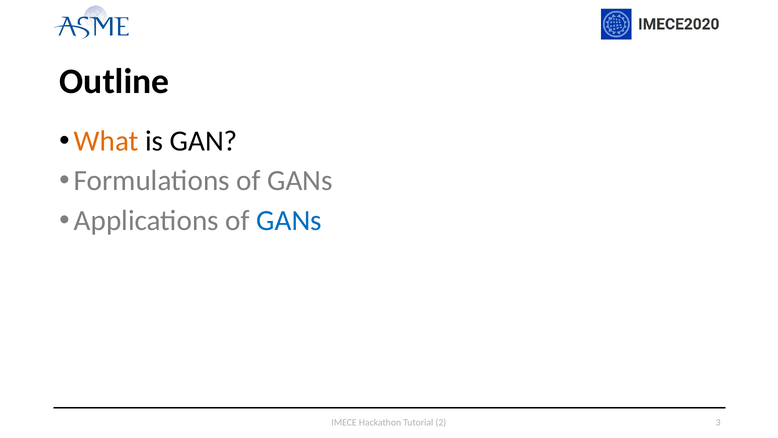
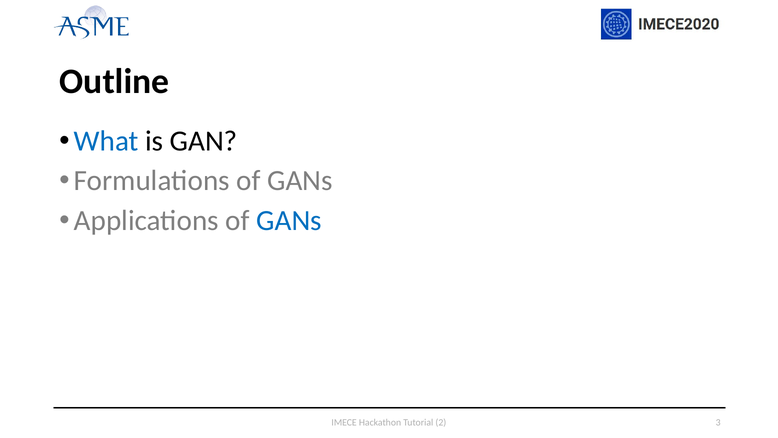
What colour: orange -> blue
